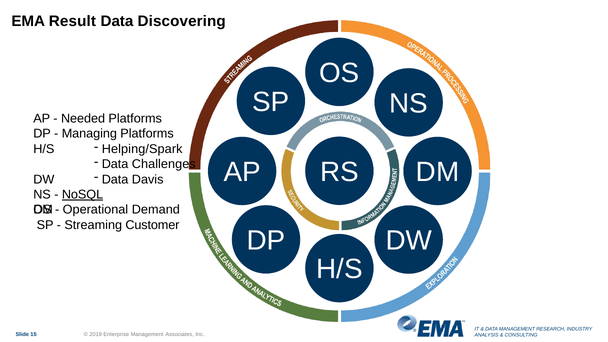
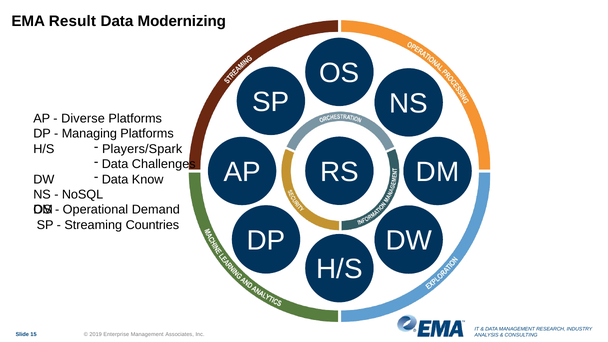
Discovering: Discovering -> Modernizing
Needed: Needed -> Diverse
Helping/Spark: Helping/Spark -> Players/Spark
Davis: Davis -> Know
NoSQL underline: present -> none
Customer: Customer -> Countries
